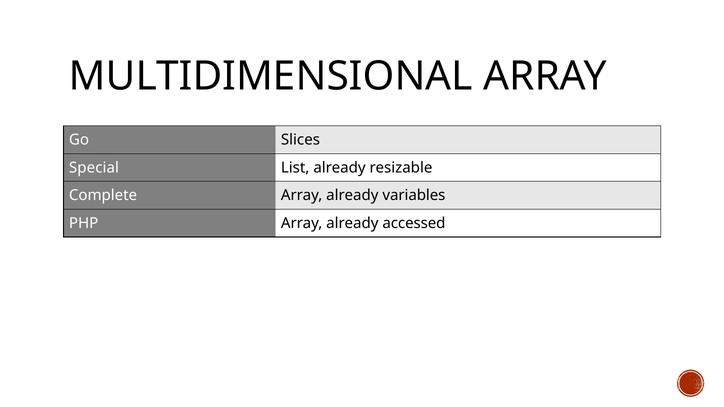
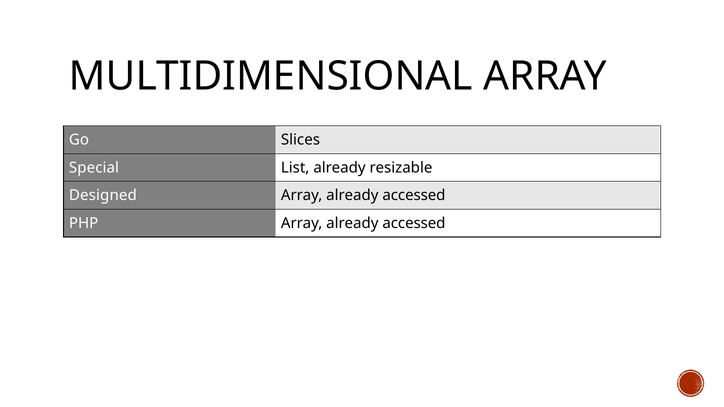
Complete: Complete -> Designed
variables at (414, 195): variables -> accessed
